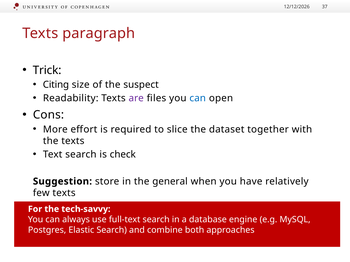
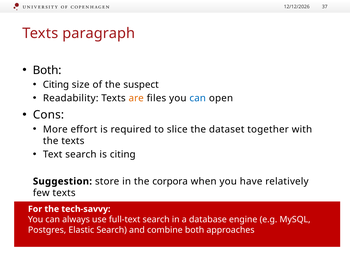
Trick at (47, 70): Trick -> Both
are colour: purple -> orange
is check: check -> citing
general: general -> corpora
